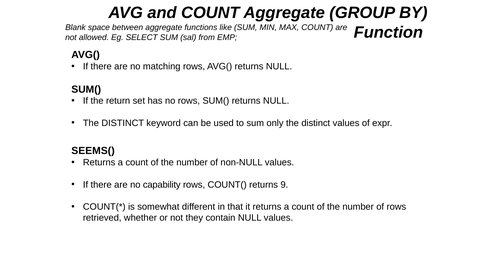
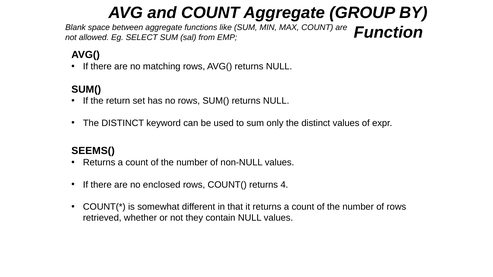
capability: capability -> enclosed
9: 9 -> 4
